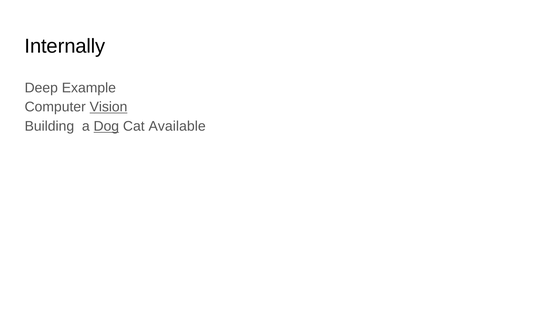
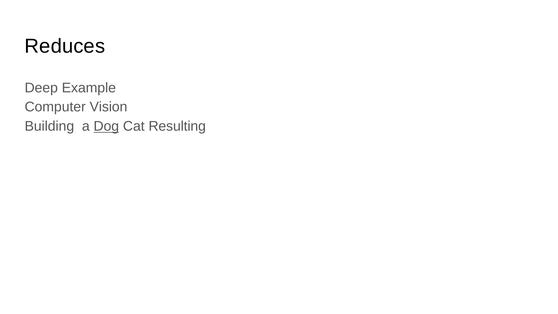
Internally: Internally -> Reduces
Vision underline: present -> none
Available: Available -> Resulting
